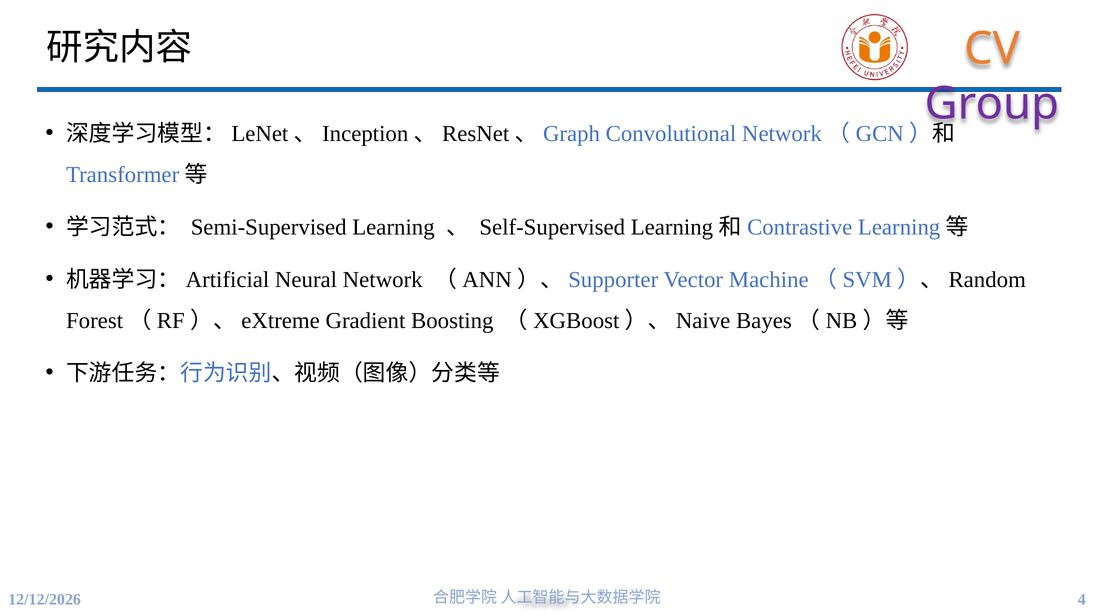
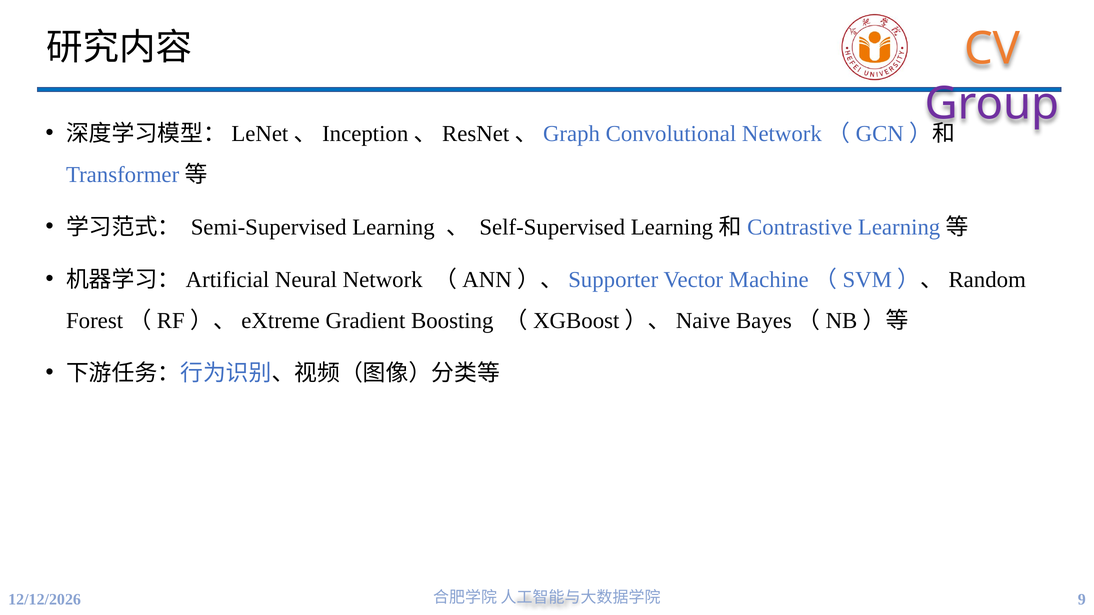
4: 4 -> 9
